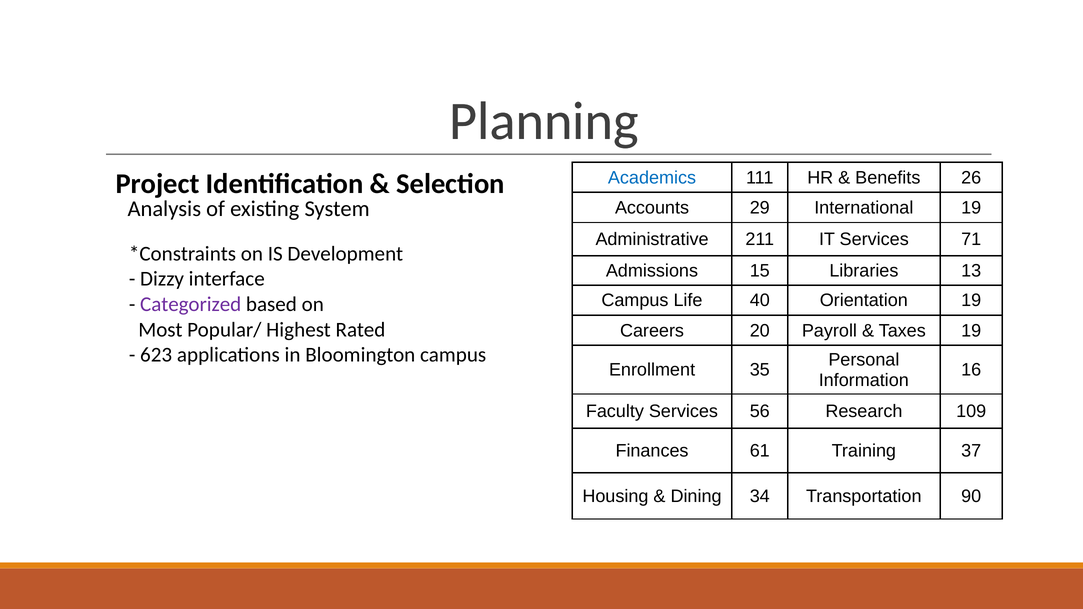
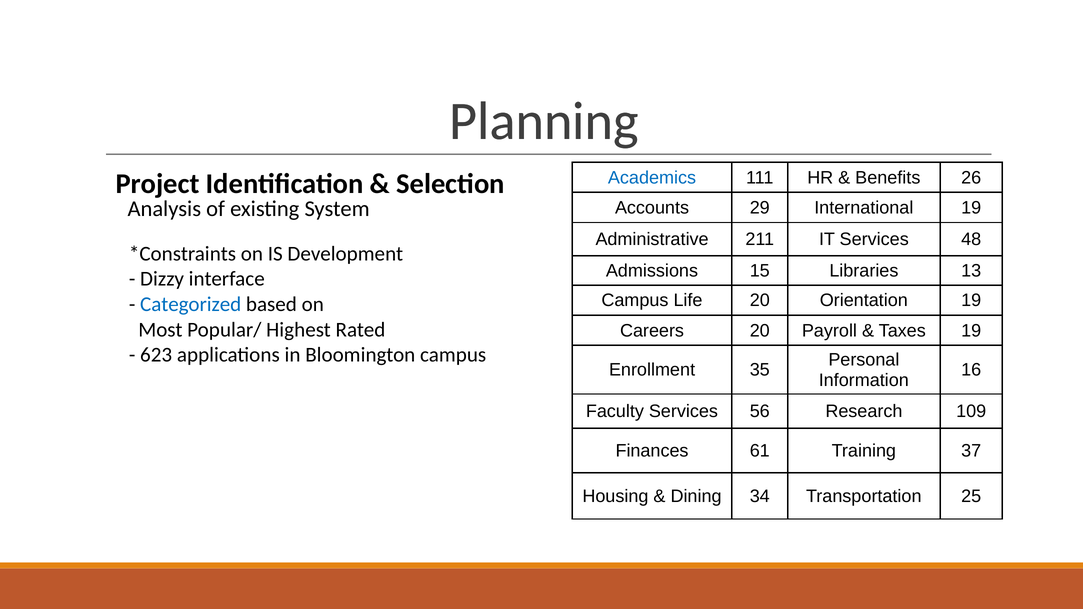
71: 71 -> 48
Life 40: 40 -> 20
Categorized colour: purple -> blue
90: 90 -> 25
